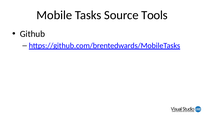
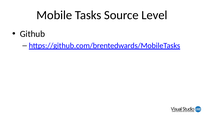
Tools: Tools -> Level
